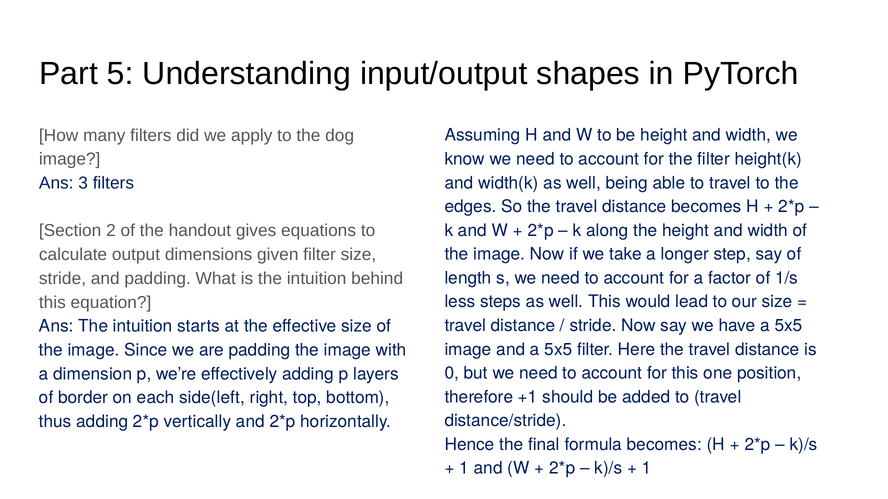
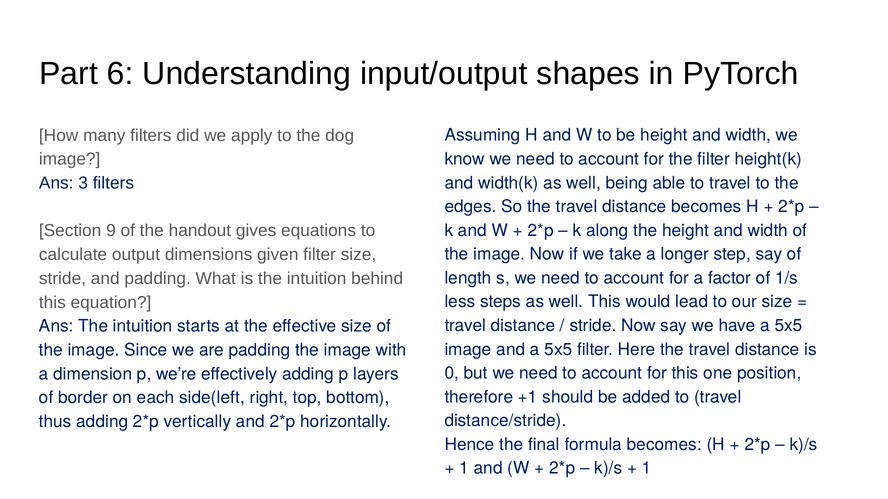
5: 5 -> 6
2: 2 -> 9
